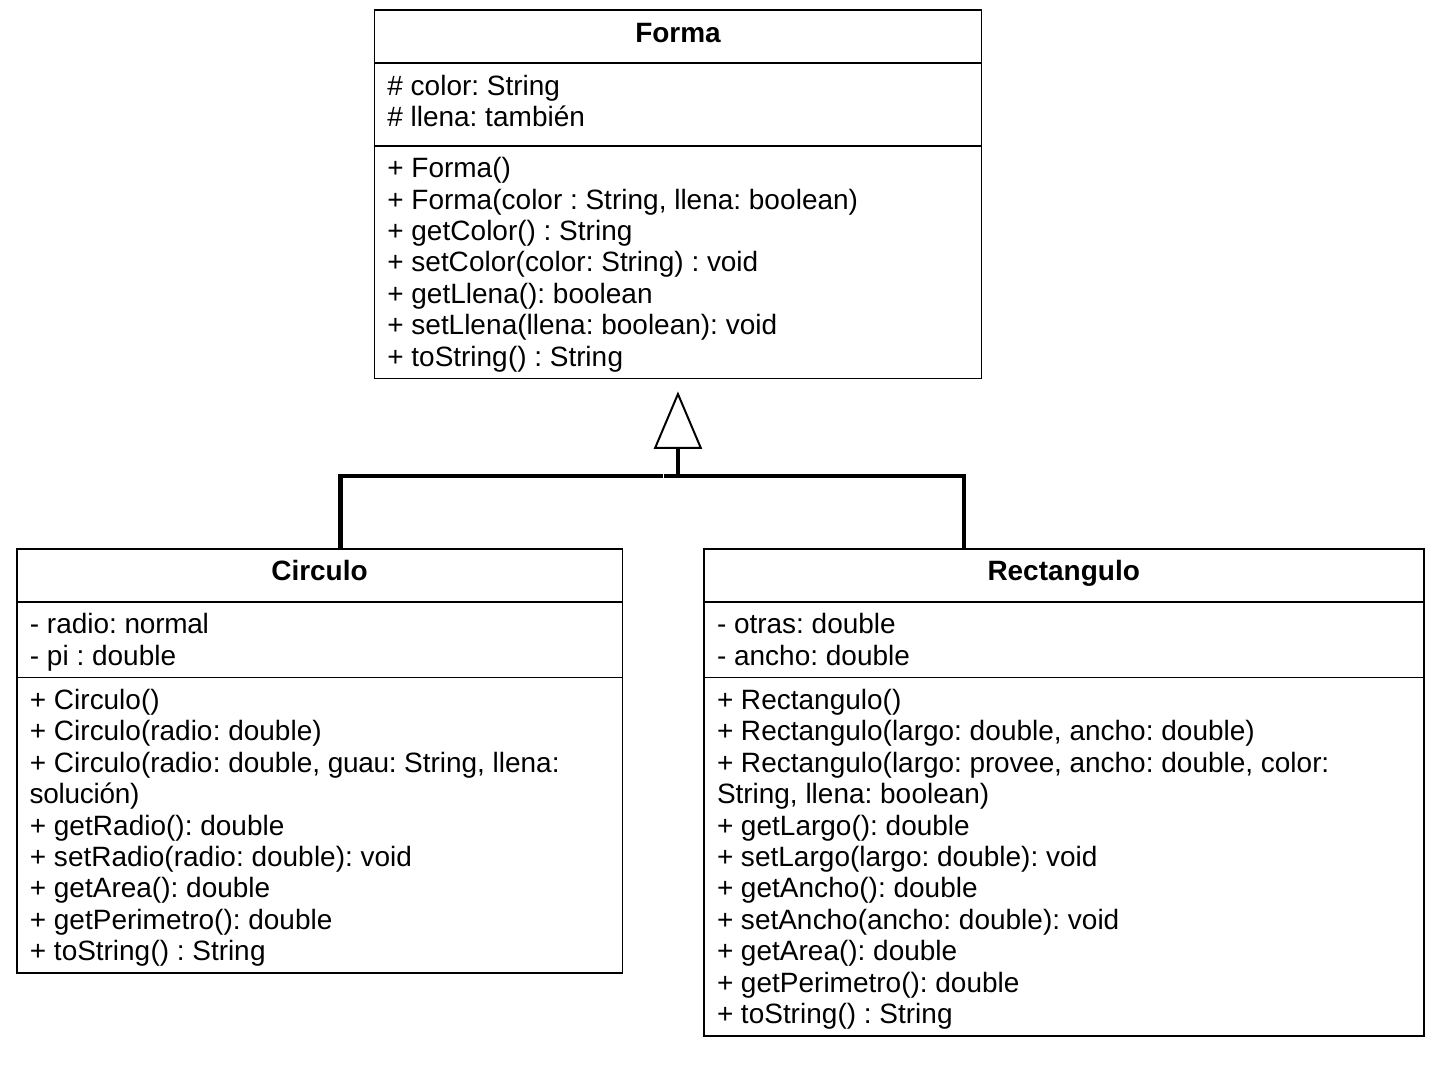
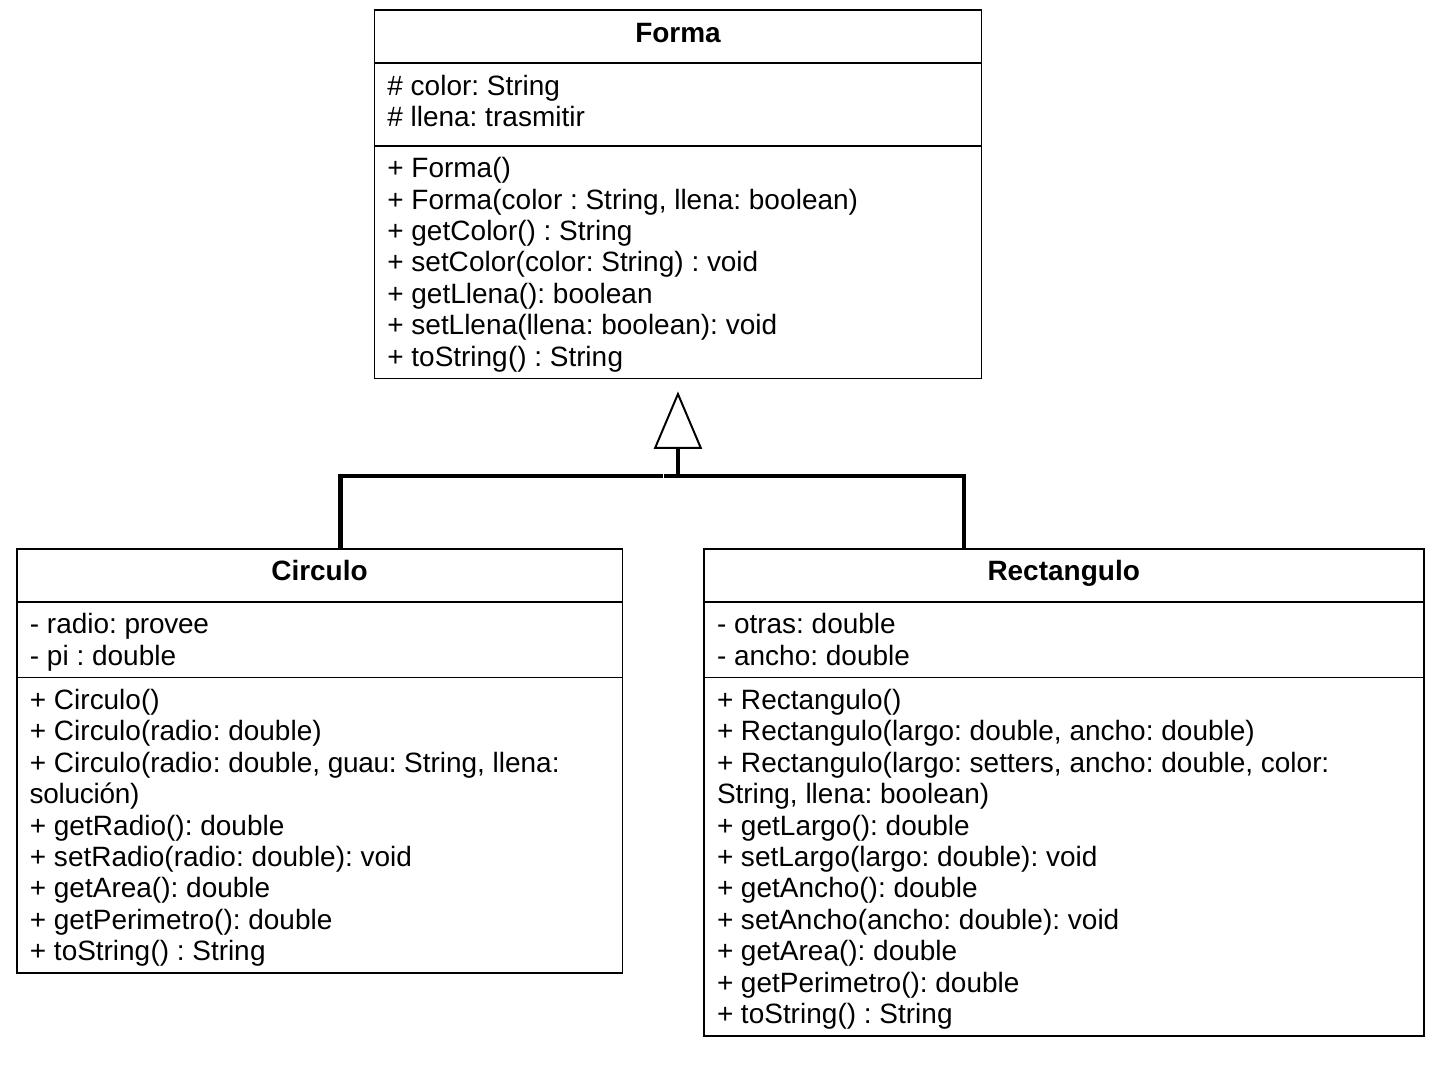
también: también -> trasmitir
normal: normal -> provee
provee: provee -> setters
